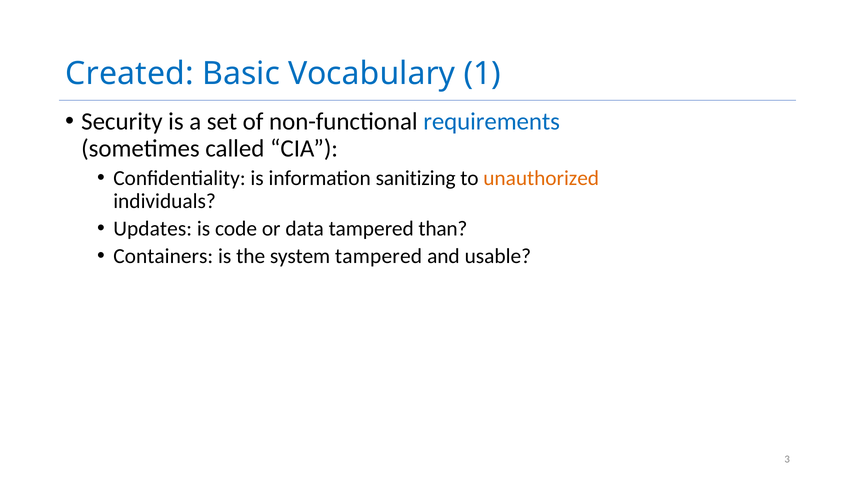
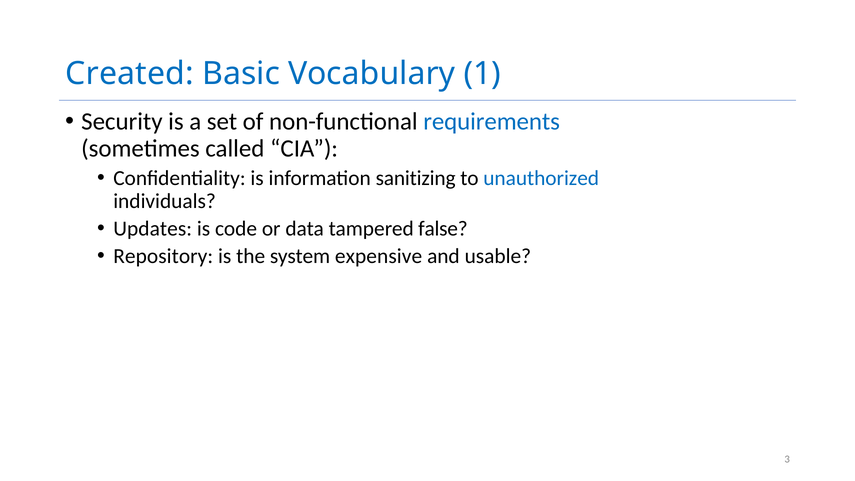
unauthorized colour: orange -> blue
than: than -> false
Containers: Containers -> Repository
system tampered: tampered -> expensive
